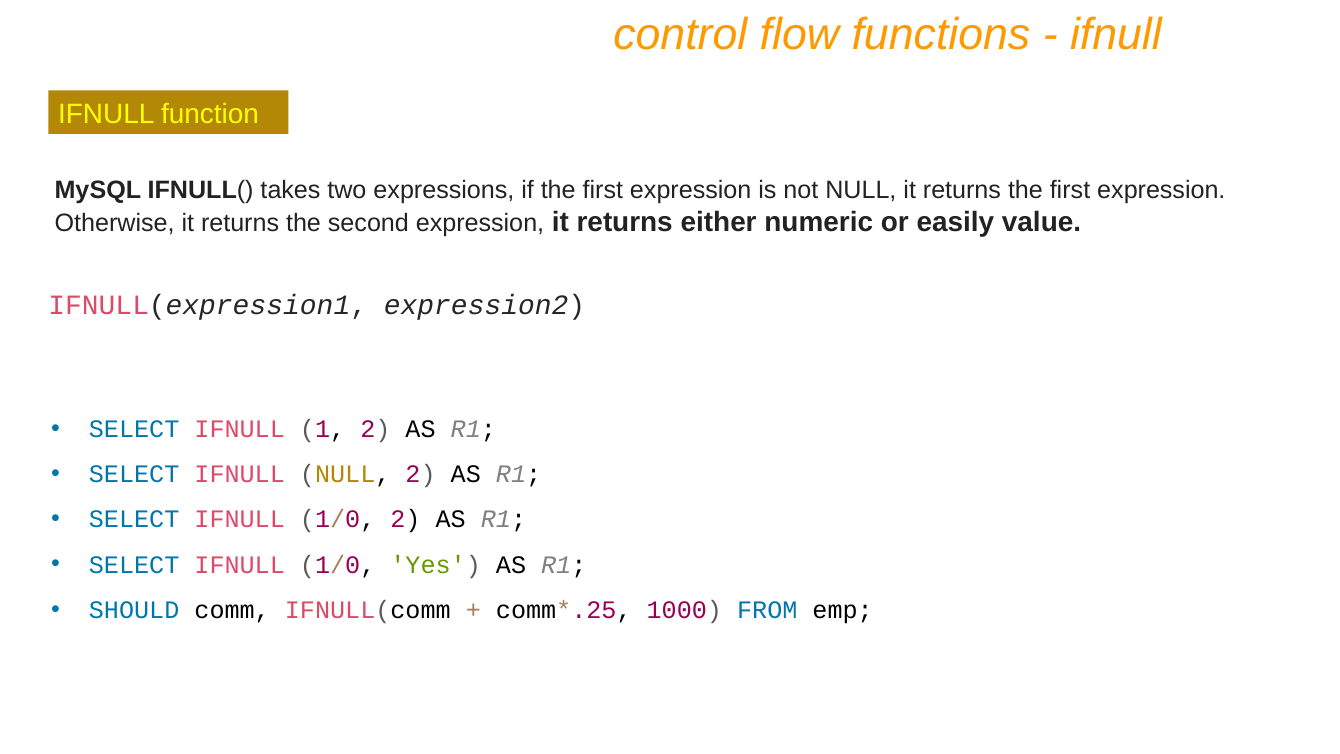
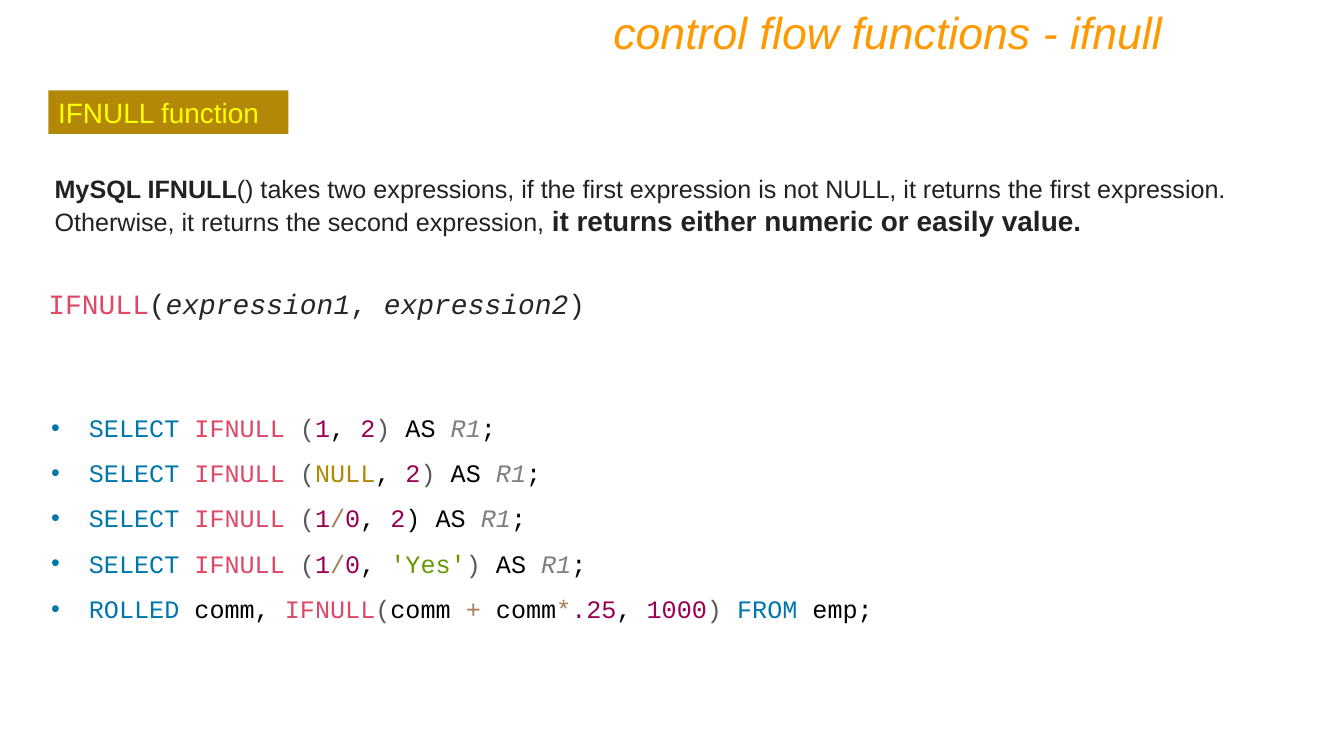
SHOULD: SHOULD -> ROLLED
